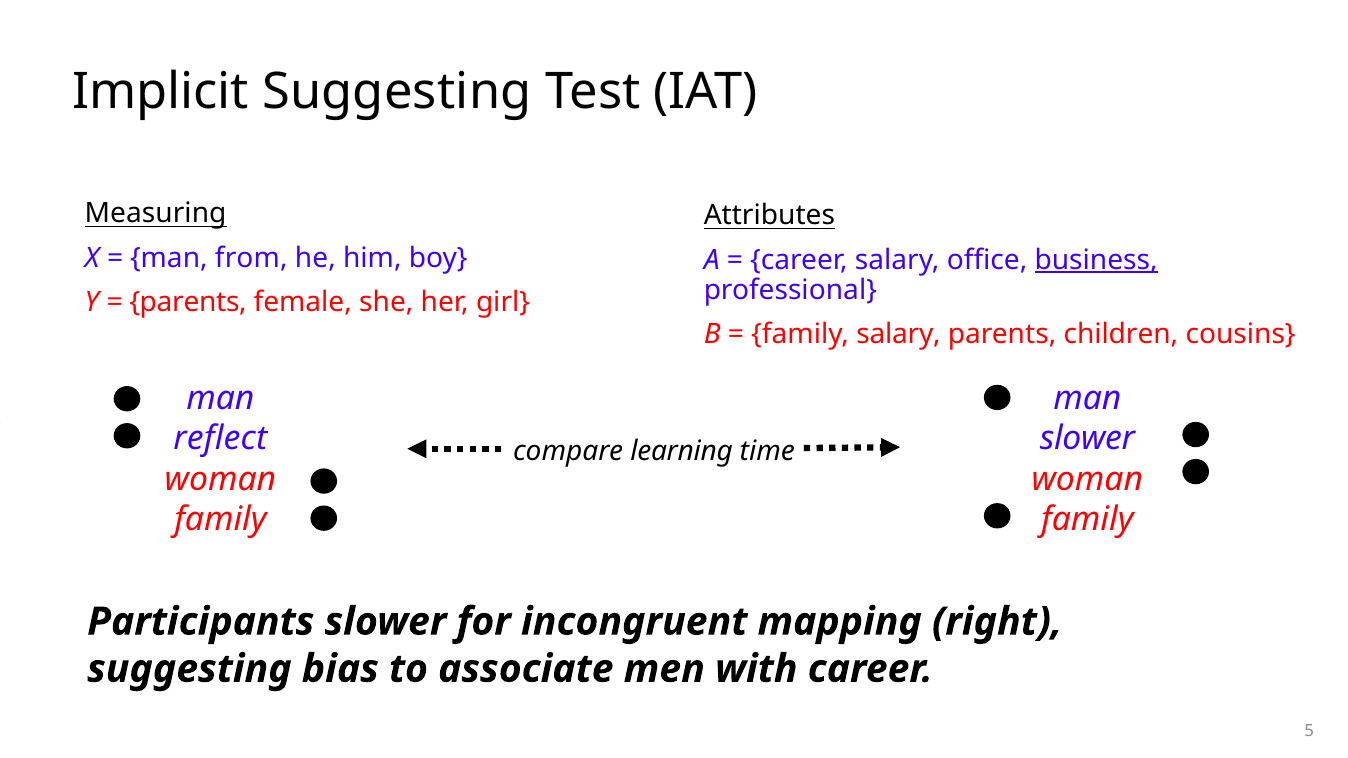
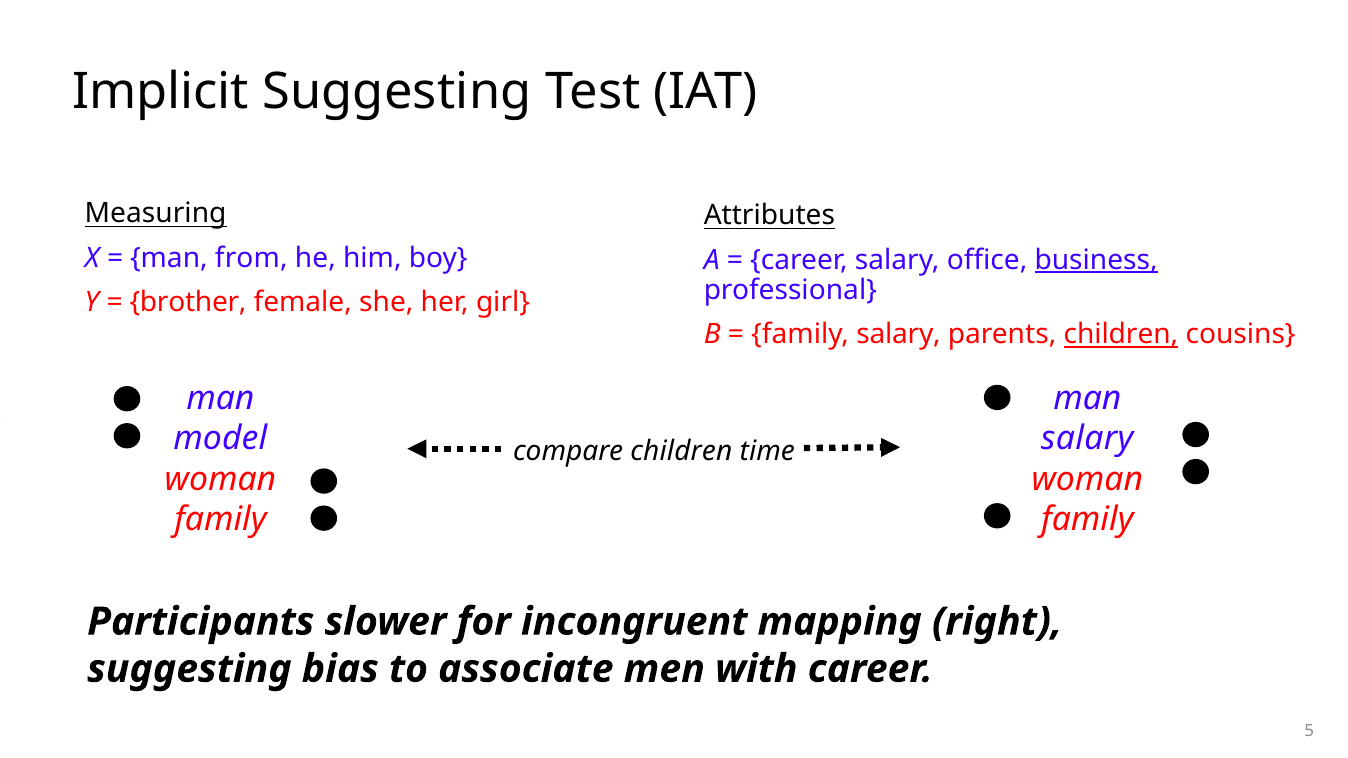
parents at (188, 302): parents -> brother
children at (1121, 335) underline: none -> present
reflect: reflect -> model
slower at (1087, 439): slower -> salary
compare learning: learning -> children
